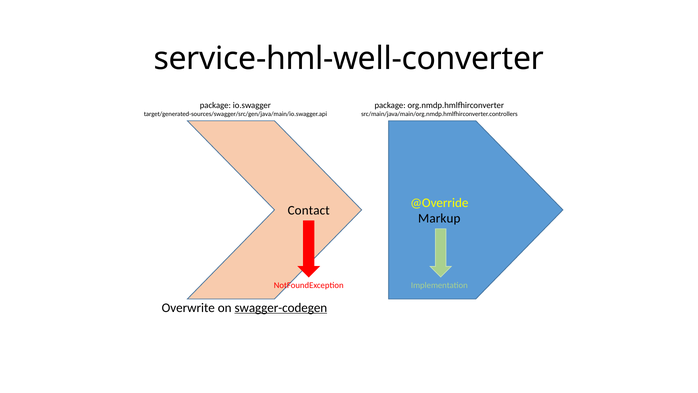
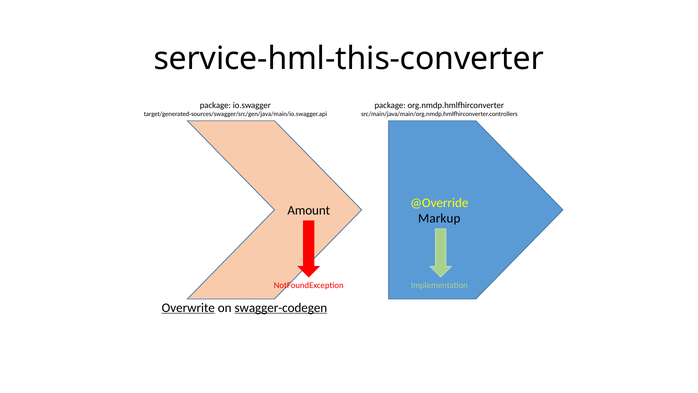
service-hml-well-converter: service-hml-well-converter -> service-hml-this-converter
Contact: Contact -> Amount
Overwrite underline: none -> present
